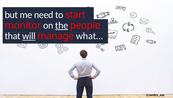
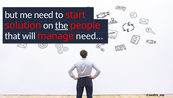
monitor: monitor -> solution
will underline: present -> none
what…: what… -> need…
